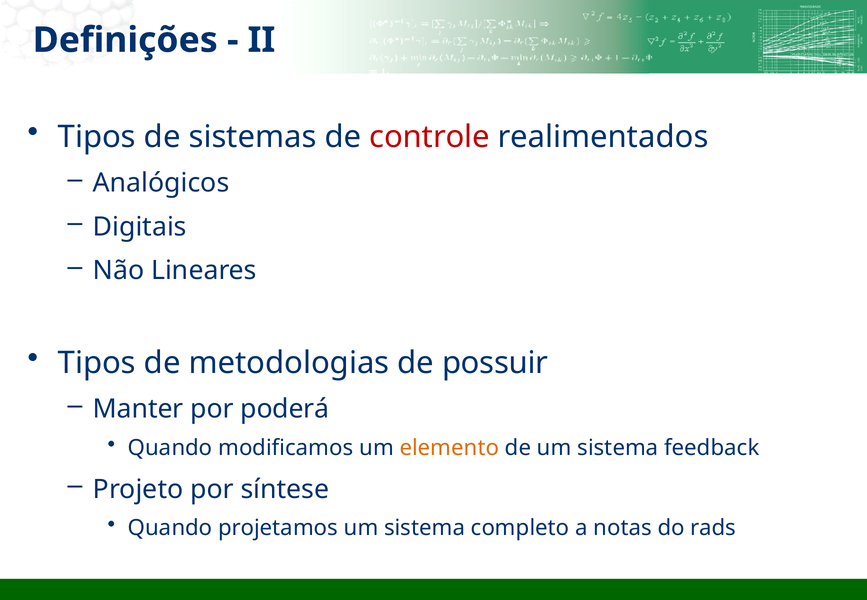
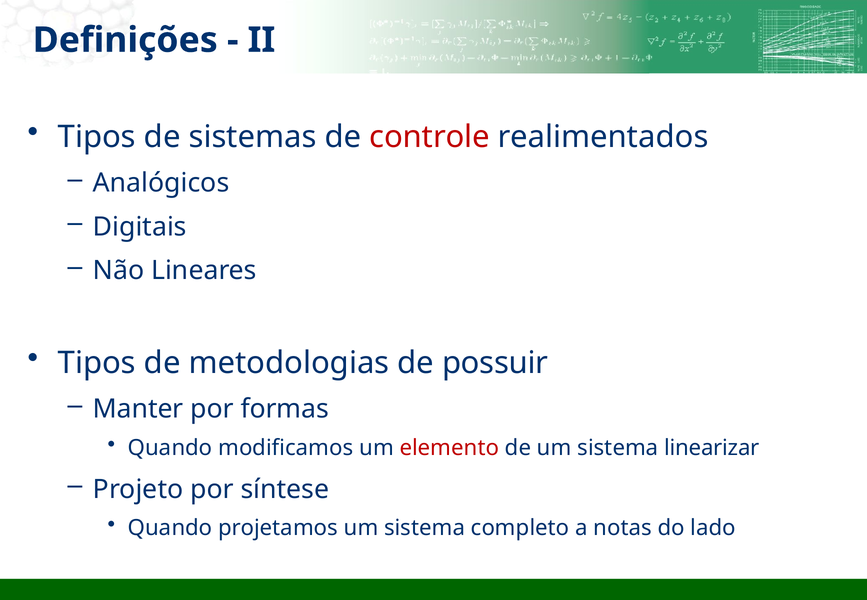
poderá: poderá -> formas
elemento colour: orange -> red
feedback: feedback -> linearizar
rads: rads -> lado
